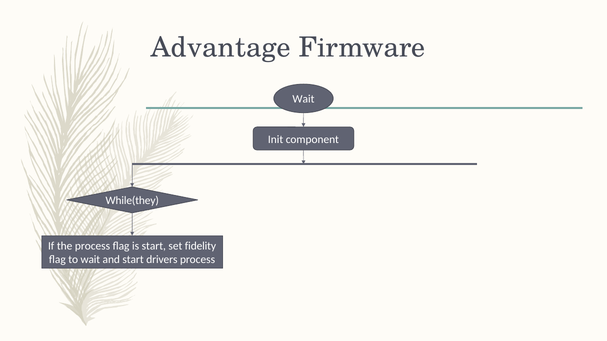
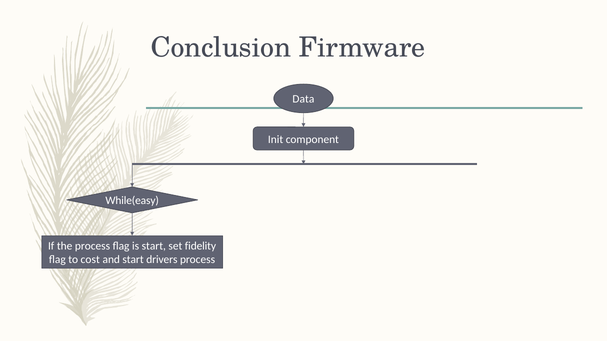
Advantage: Advantage -> Conclusion
Wait at (303, 99): Wait -> Data
While(they: While(they -> While(easy
to wait: wait -> cost
